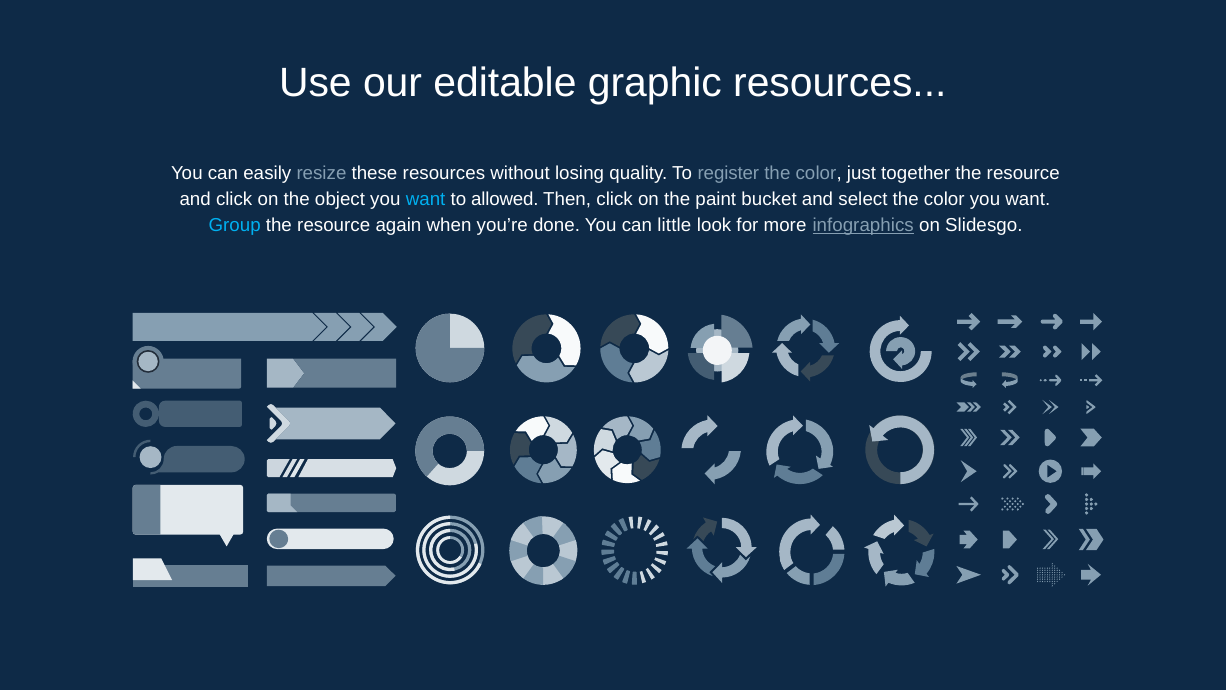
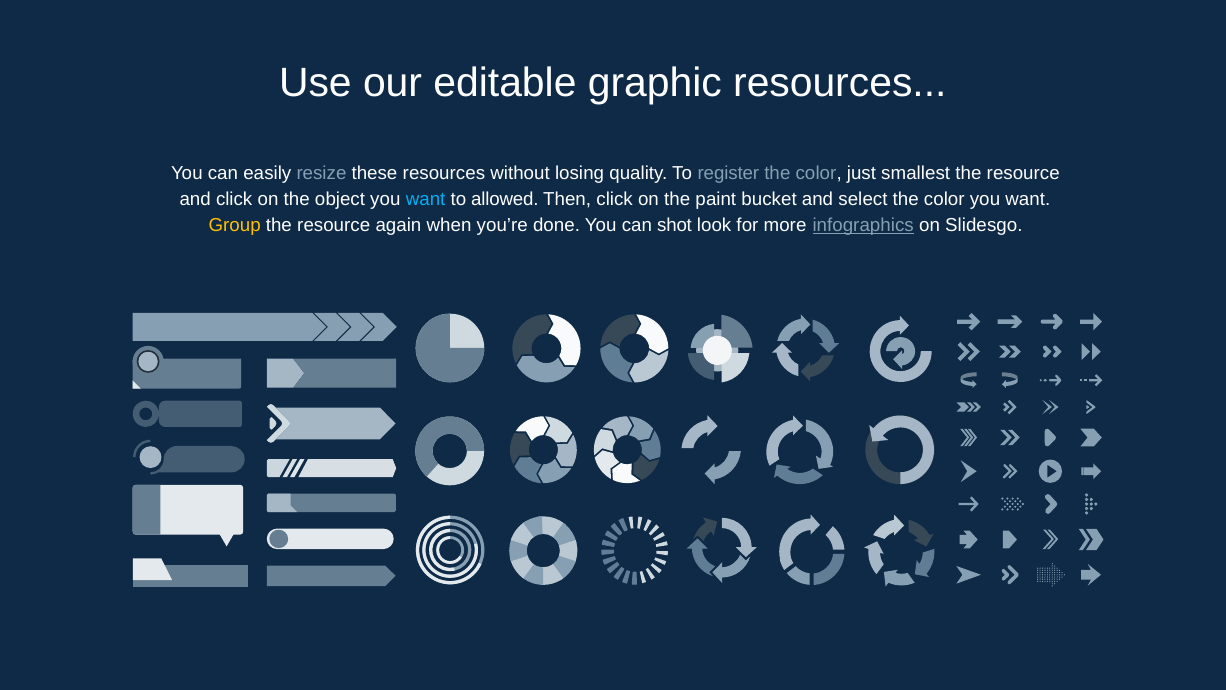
together: together -> smallest
Group colour: light blue -> yellow
little: little -> shot
